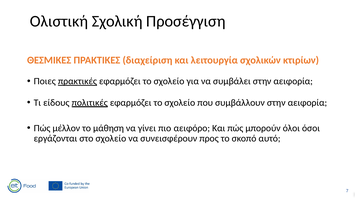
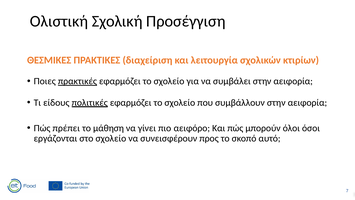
μέλλον: μέλλον -> πρέπει
